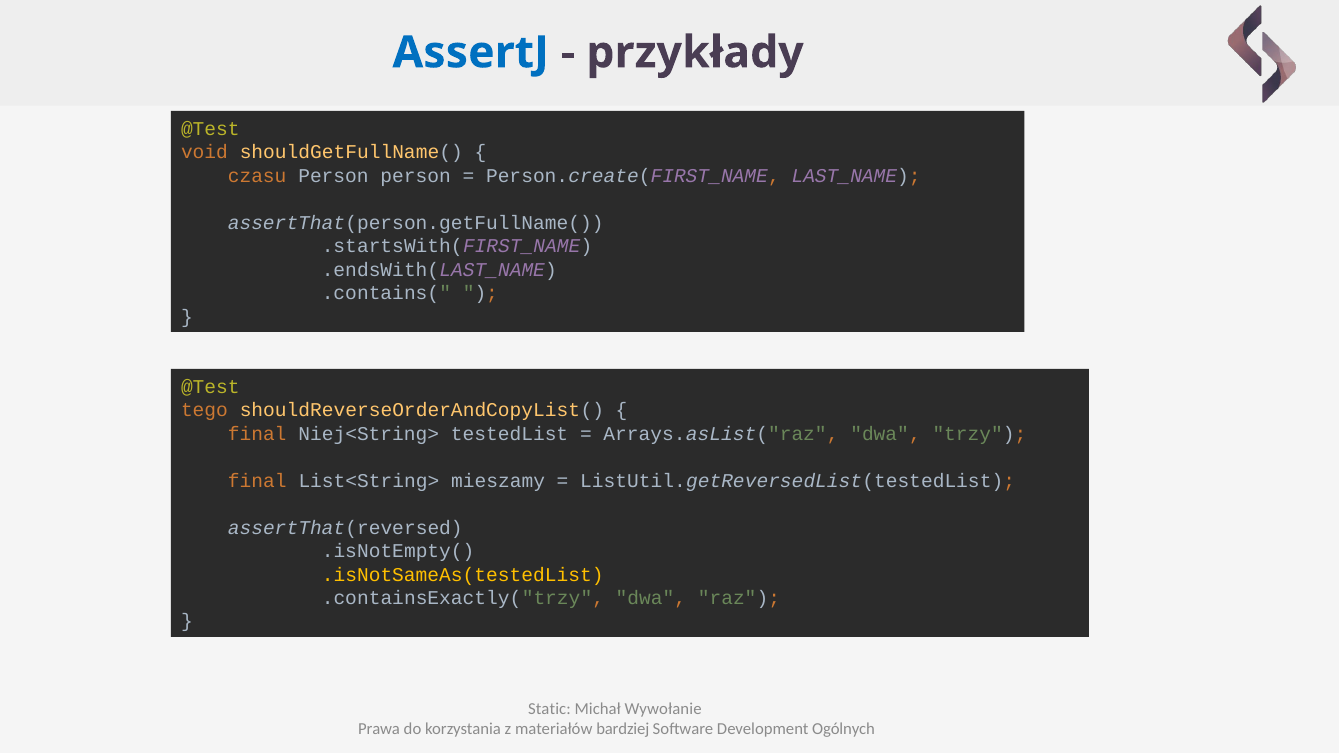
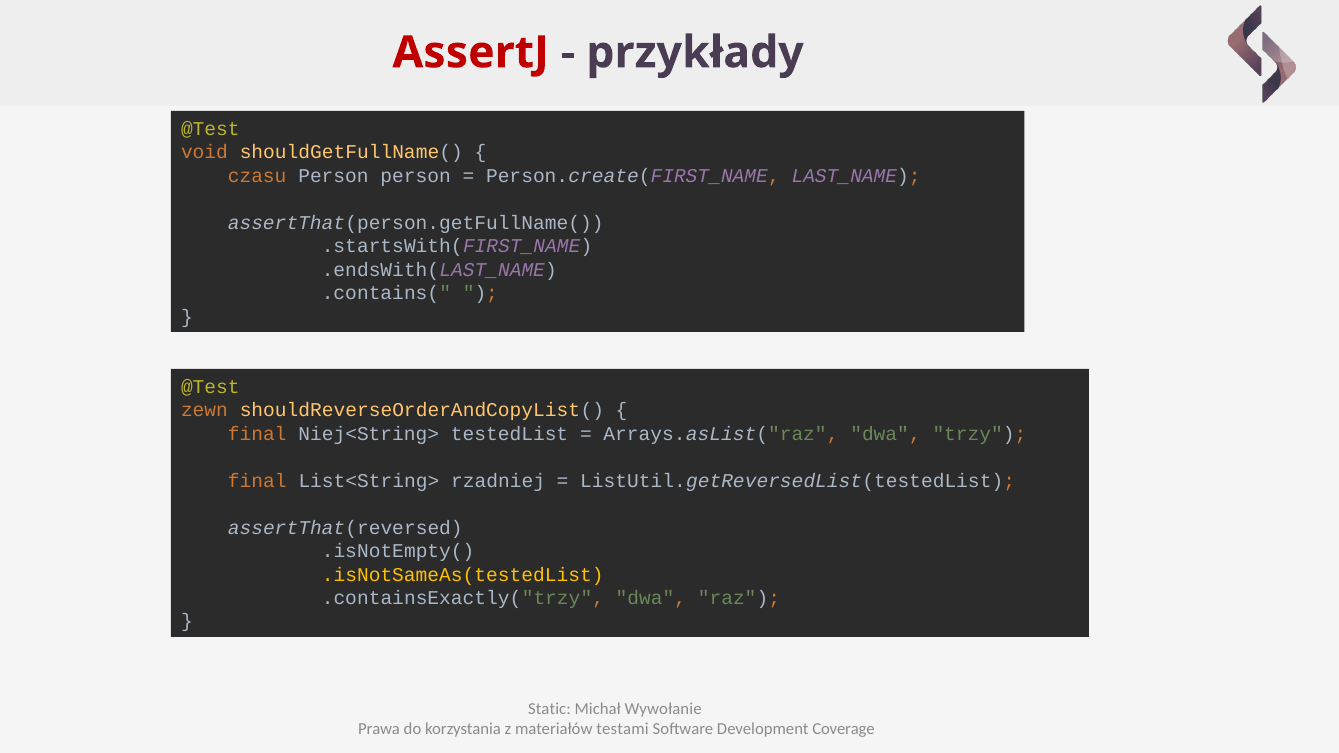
AssertJ colour: blue -> red
tego: tego -> zewn
mieszamy: mieszamy -> rzadniej
bardziej: bardziej -> testami
Ogólnych: Ogólnych -> Coverage
